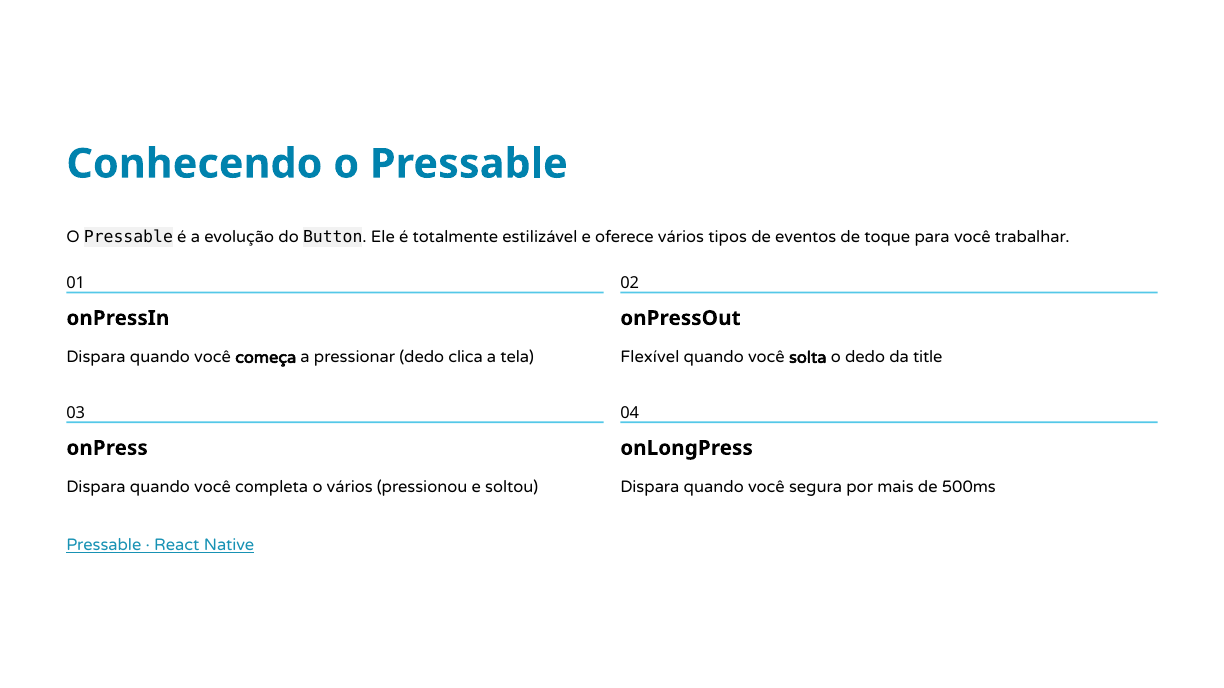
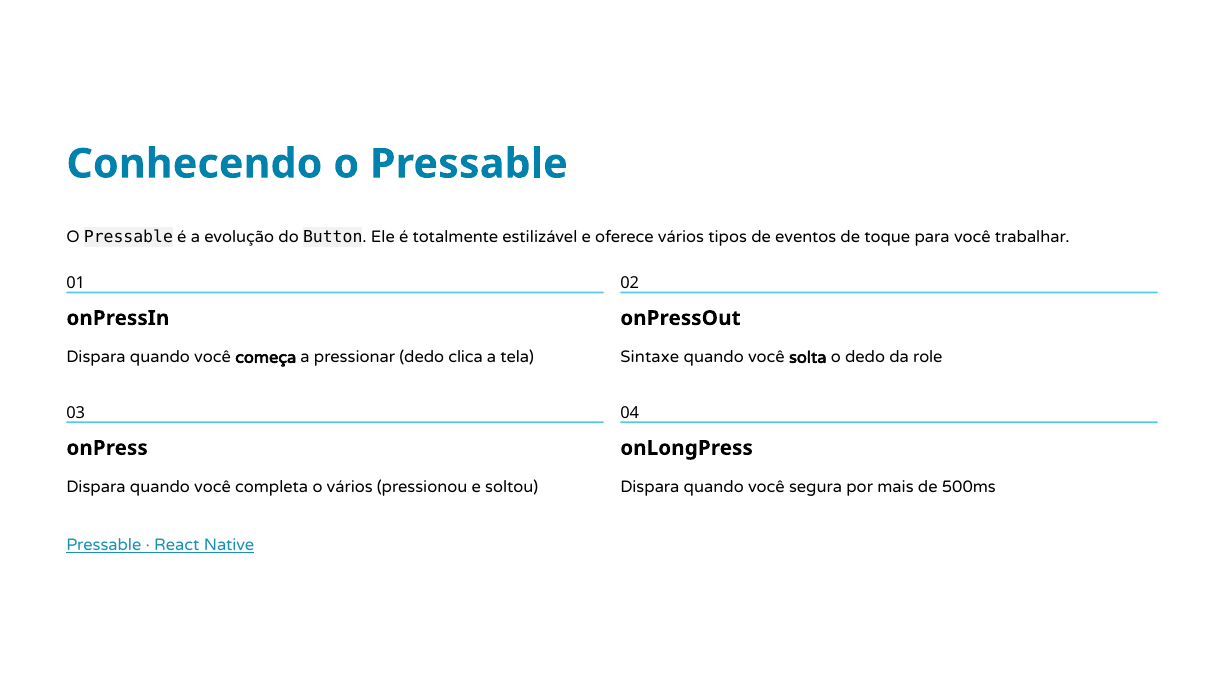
Flexível: Flexível -> Sintaxe
title: title -> role
